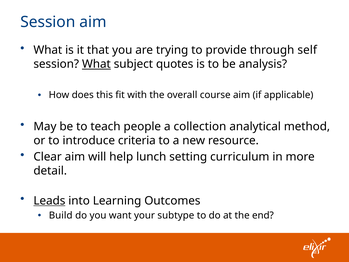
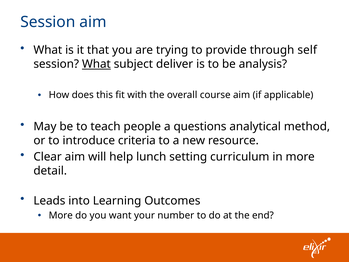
quotes: quotes -> deliver
collection: collection -> questions
Leads underline: present -> none
Build at (61, 215): Build -> More
subtype: subtype -> number
